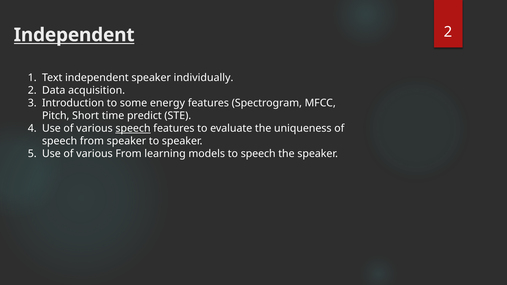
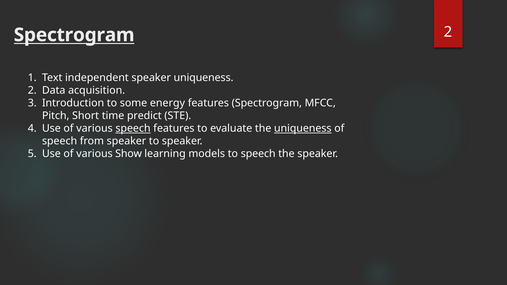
Independent at (74, 35): Independent -> Spectrogram
speaker individually: individually -> uniqueness
uniqueness at (303, 129) underline: none -> present
various From: From -> Show
